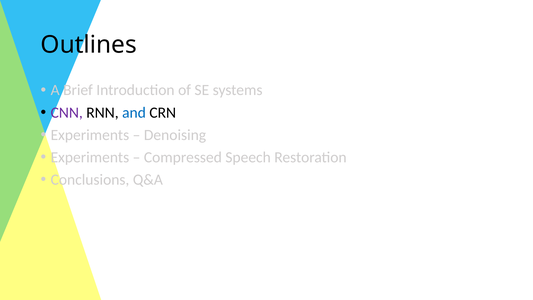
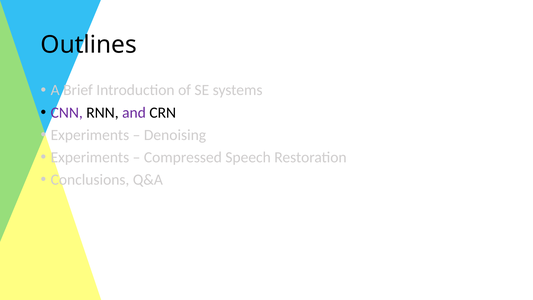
and colour: blue -> purple
